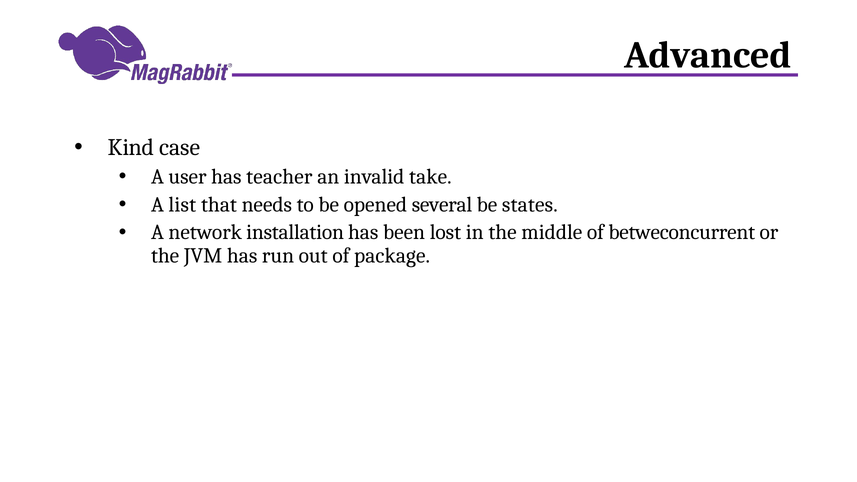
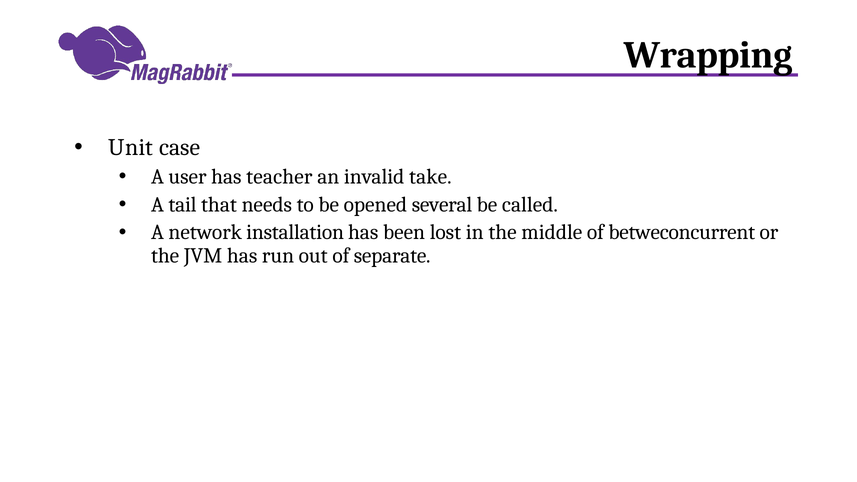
Advanced: Advanced -> Wrapping
Kind: Kind -> Unit
list: list -> tail
states: states -> called
package: package -> separate
